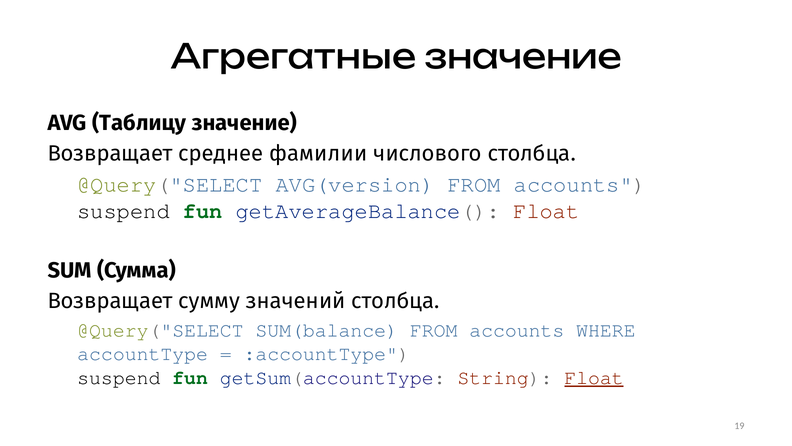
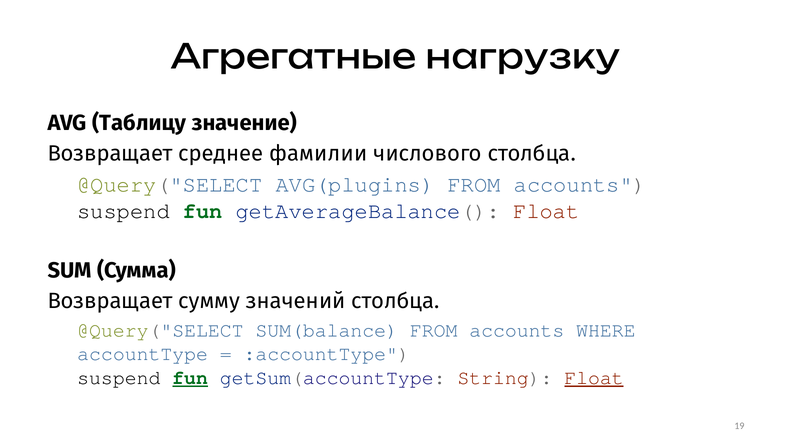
Агрегатные значение: значение -> нагрузку
AVG(version: AVG(version -> AVG(plugins
fun at (190, 377) underline: none -> present
